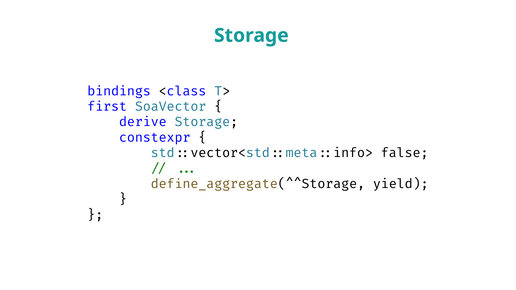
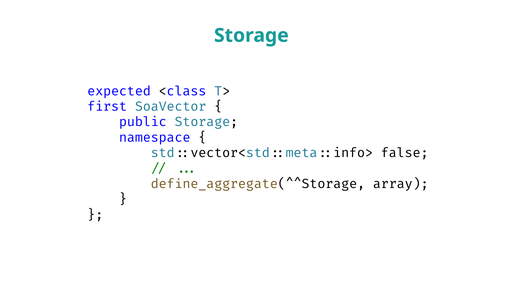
bindings: bindings -> expected
derive: derive -> public
constexpr: constexpr -> namespace
yield: yield -> array
